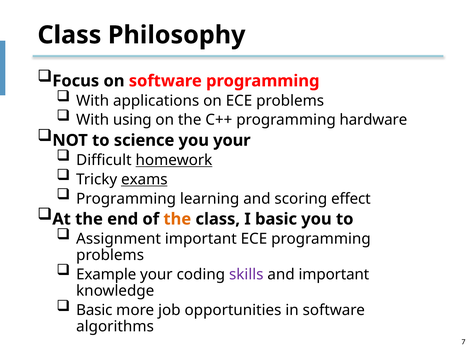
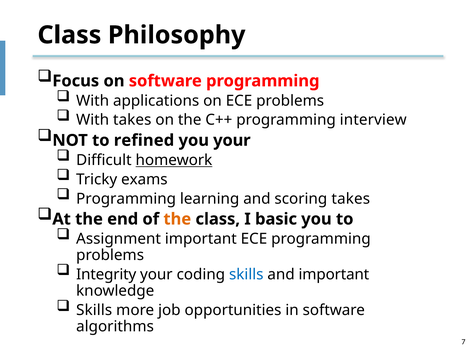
With using: using -> takes
hardware: hardware -> interview
science: science -> refined
exams underline: present -> none
scoring effect: effect -> takes
Example: Example -> Integrity
skills at (246, 275) colour: purple -> blue
Basic at (94, 310): Basic -> Skills
